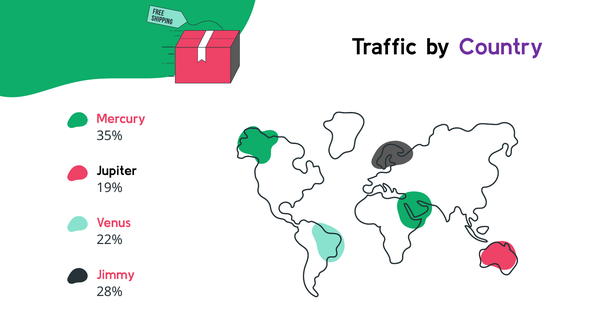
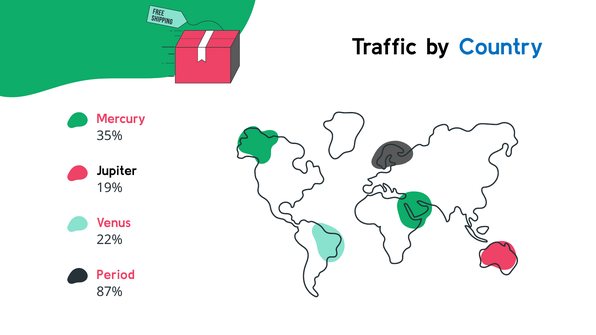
Country colour: purple -> blue
Jimmy: Jimmy -> Period
28%: 28% -> 87%
